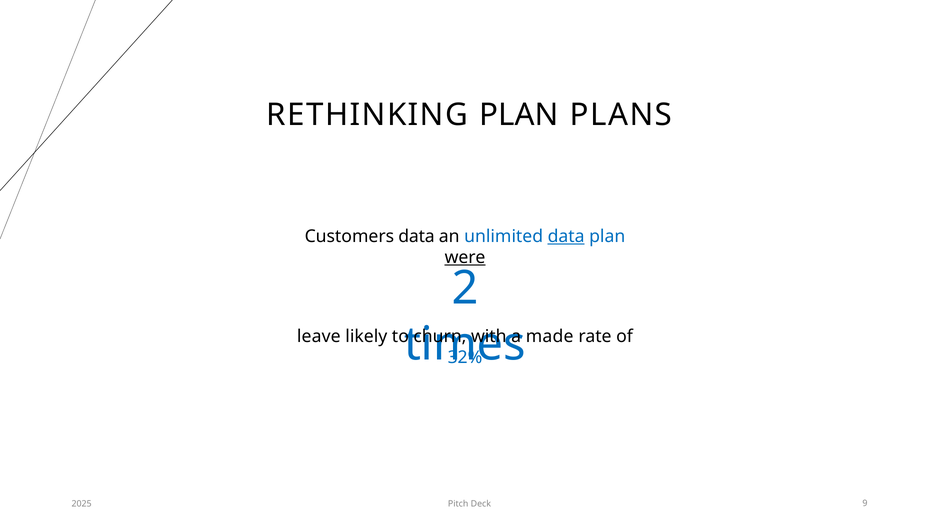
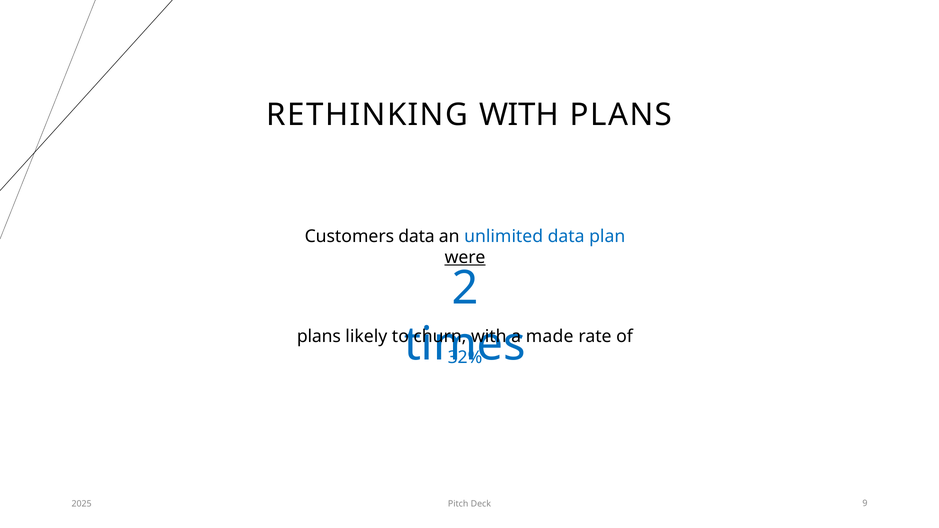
RETHINKING PLAN: PLAN -> WITH
data at (566, 236) underline: present -> none
leave at (319, 336): leave -> plans
